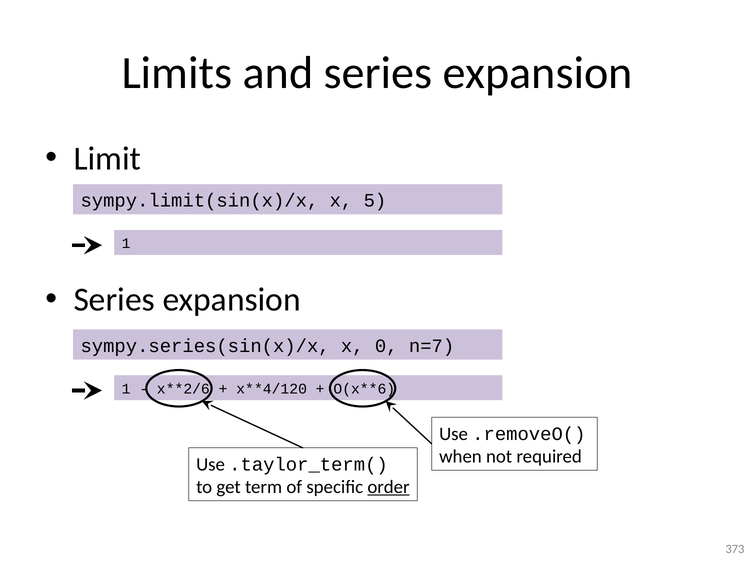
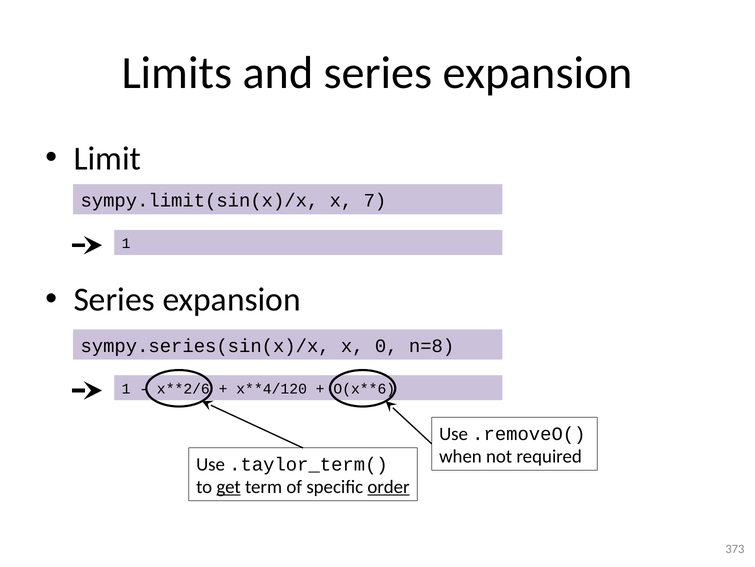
5: 5 -> 7
n=7: n=7 -> n=8
get underline: none -> present
